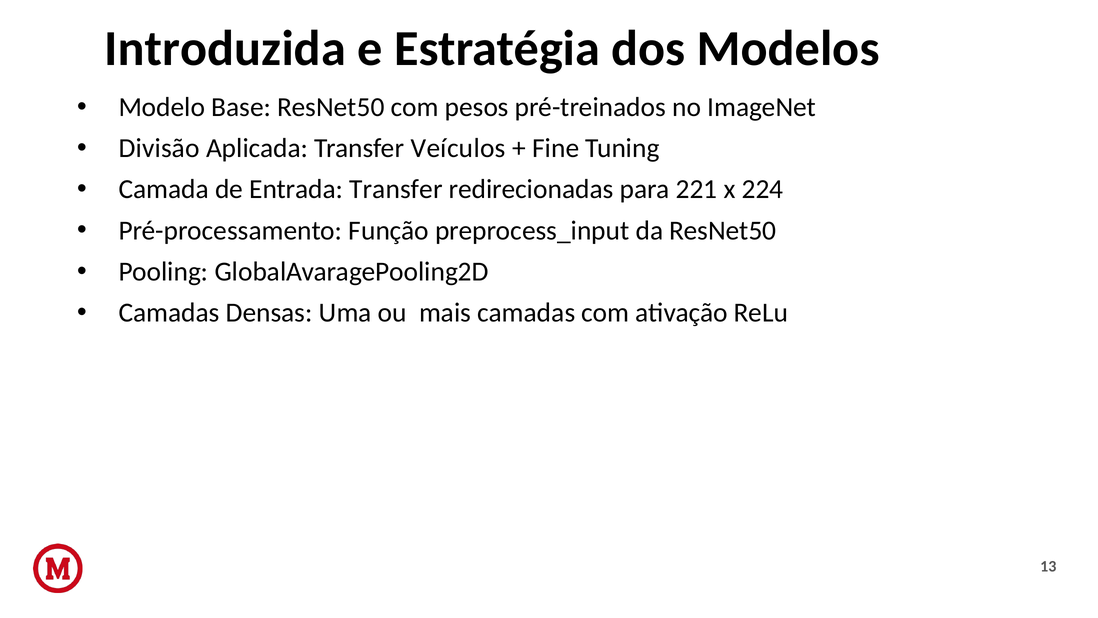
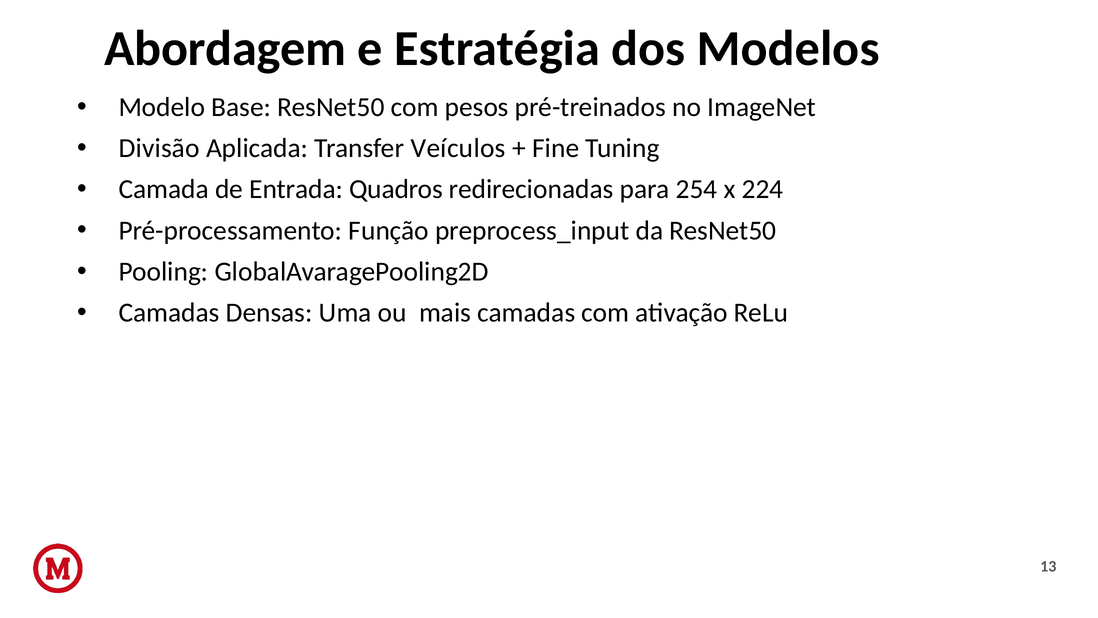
Introduzida: Introduzida -> Abordagem
Entrada Transfer: Transfer -> Quadros
221: 221 -> 254
